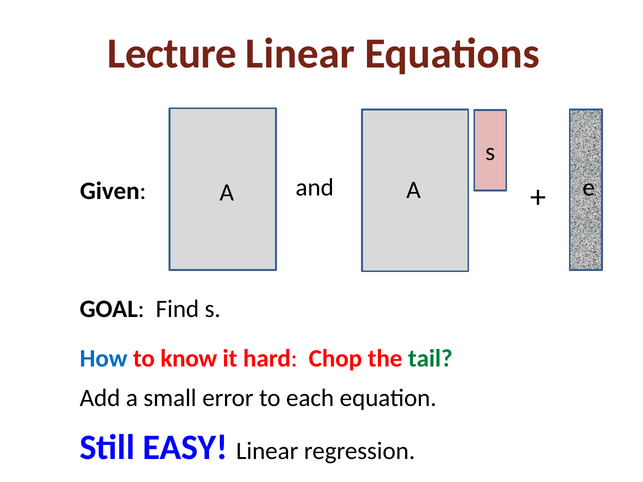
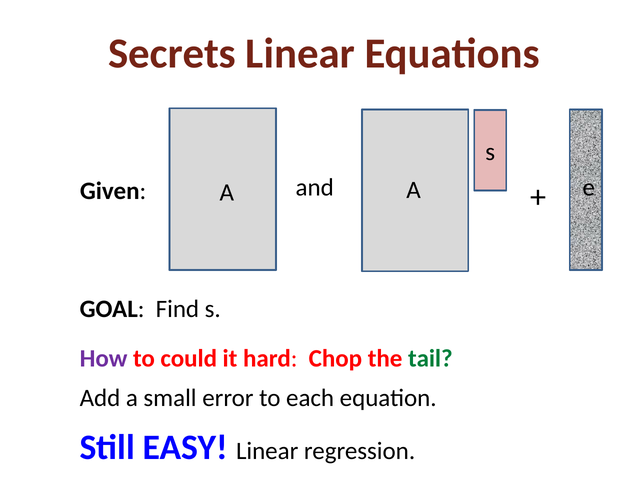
Lecture: Lecture -> Secrets
How colour: blue -> purple
know: know -> could
